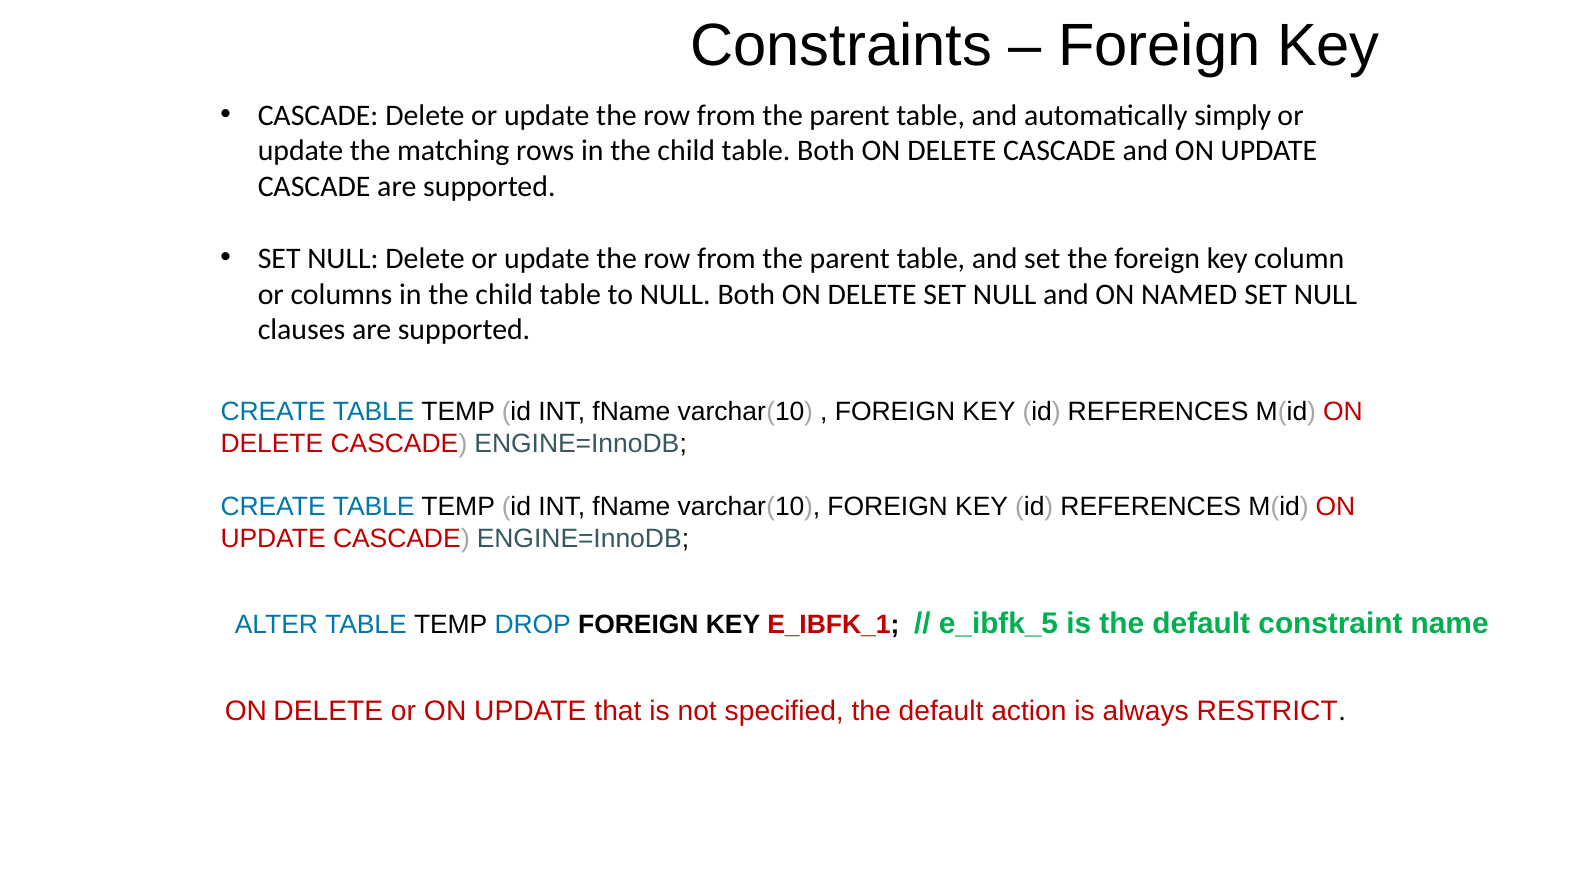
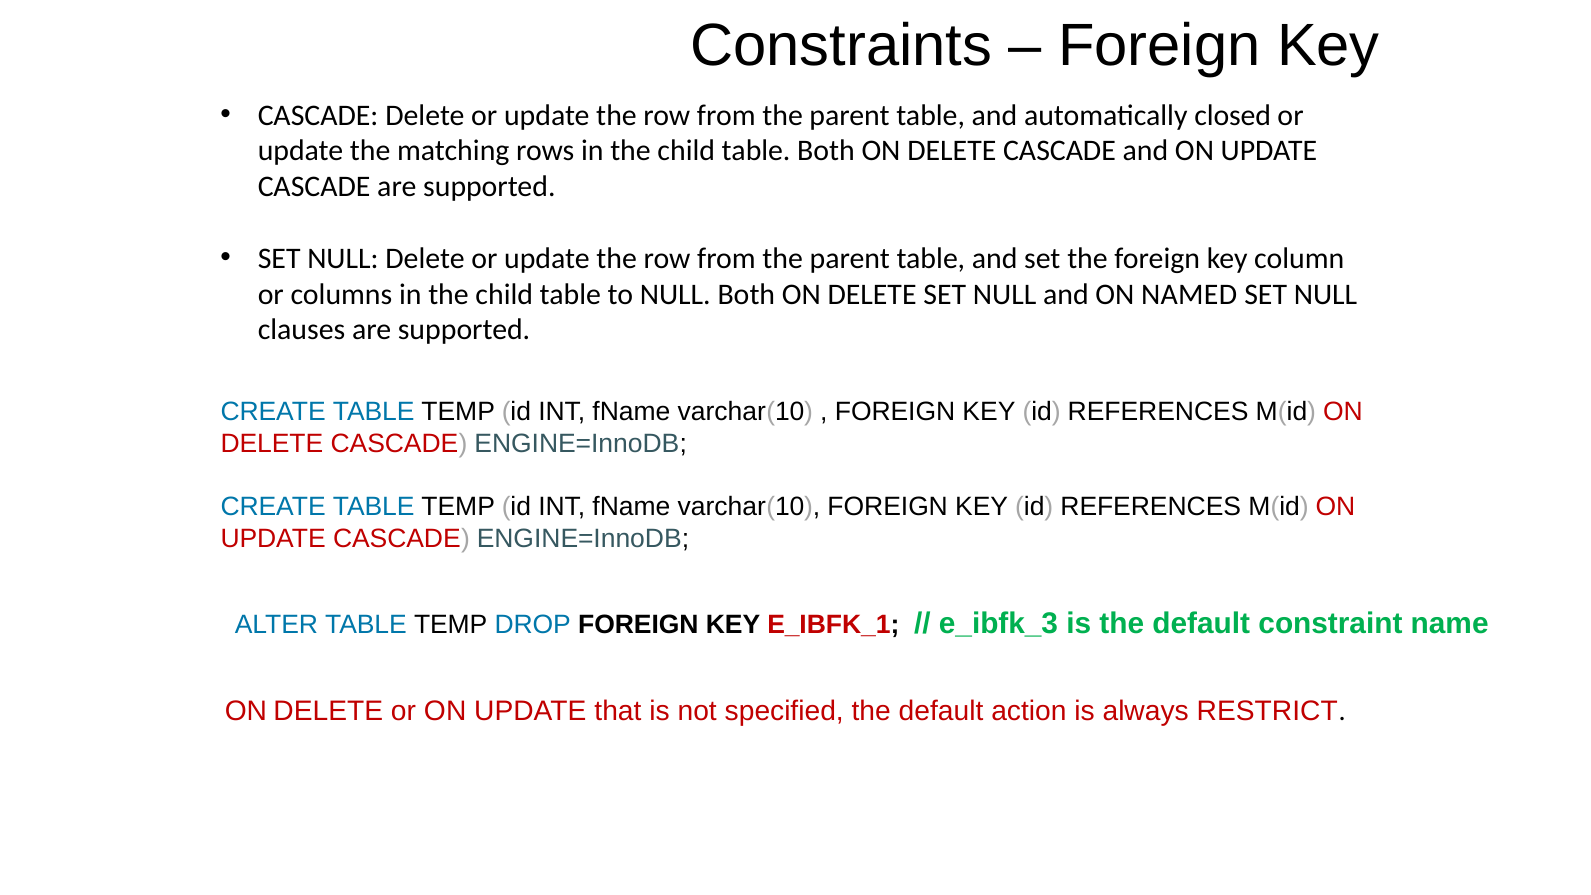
simply: simply -> closed
e_ibfk_5: e_ibfk_5 -> e_ibfk_3
